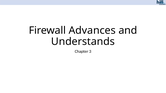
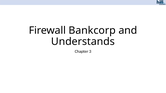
Advances: Advances -> Bankcorp
